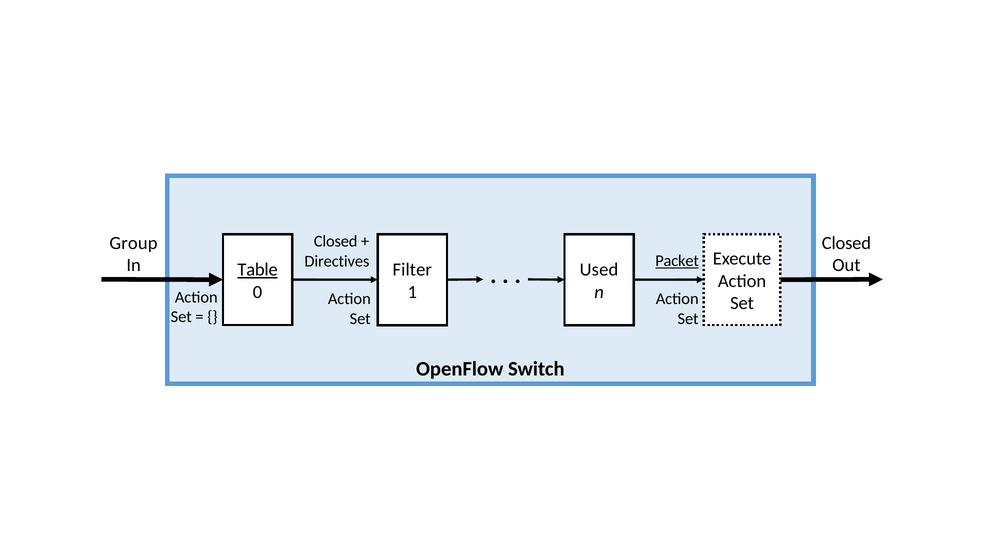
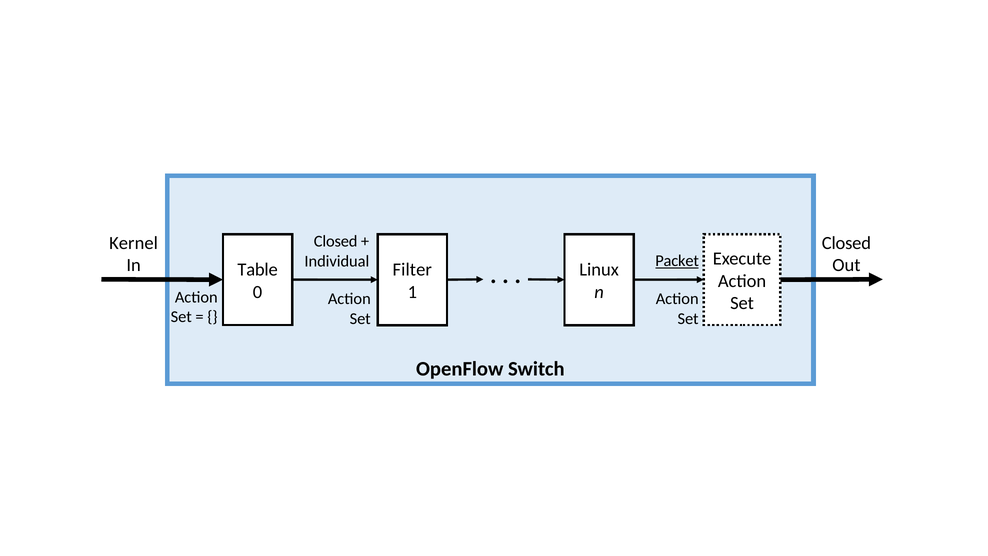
Group: Group -> Kernel
Directives: Directives -> Individual
Table underline: present -> none
Used: Used -> Linux
